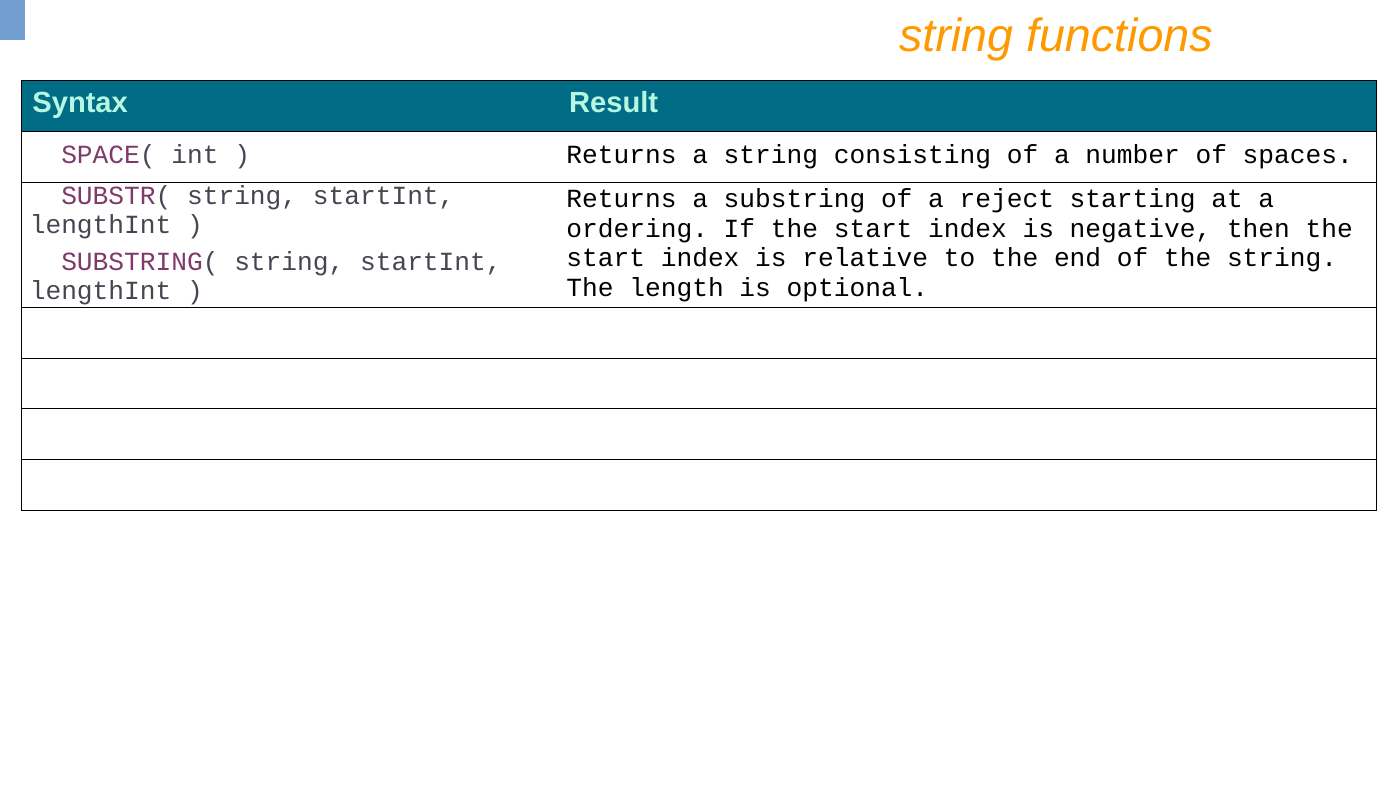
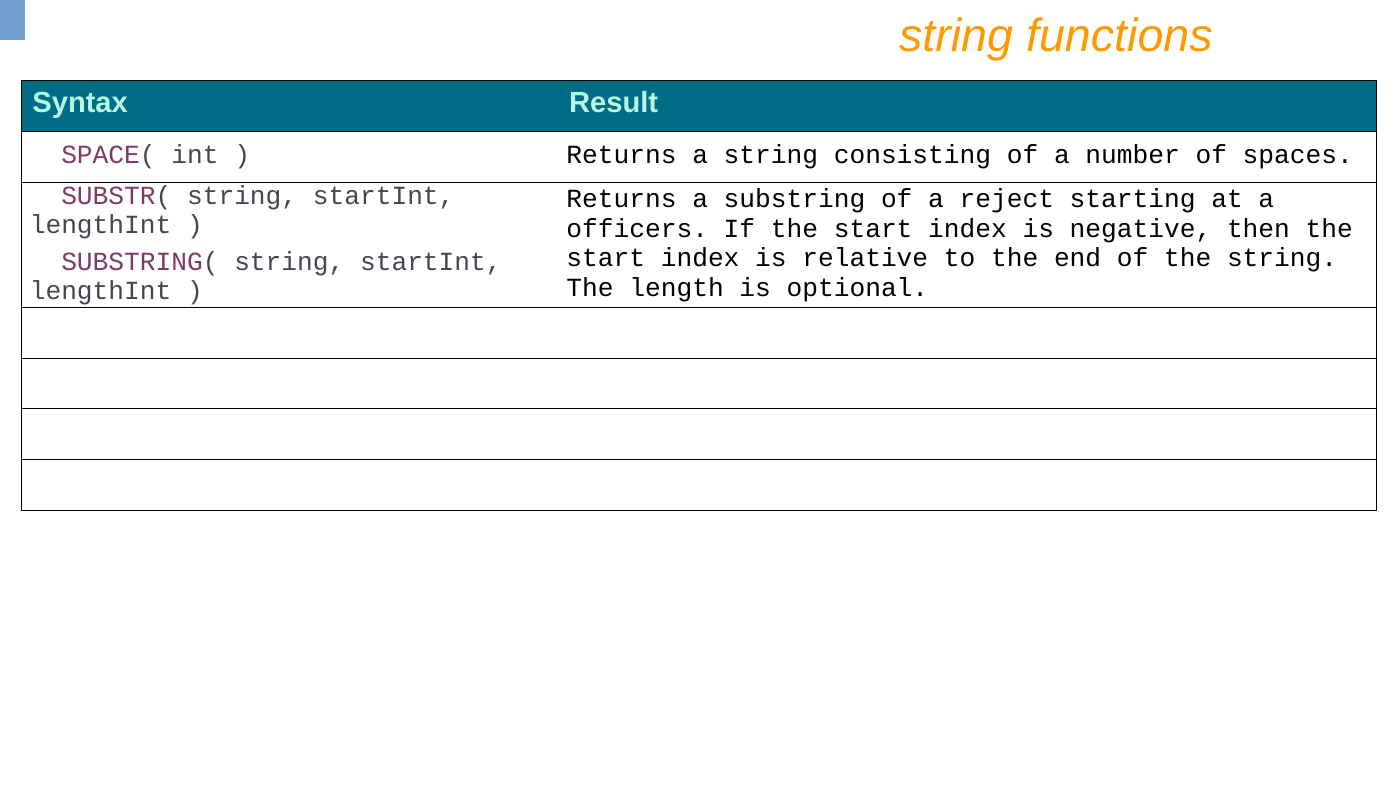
ordering: ordering -> officers
